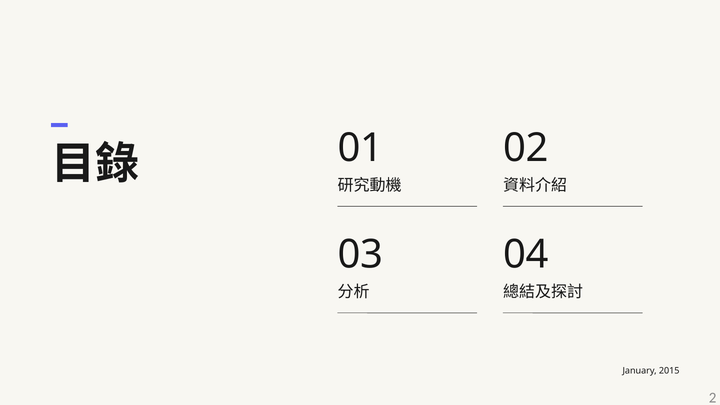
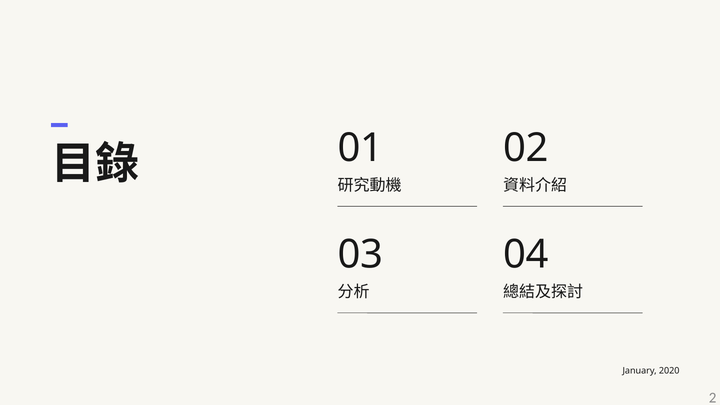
2015: 2015 -> 2020
